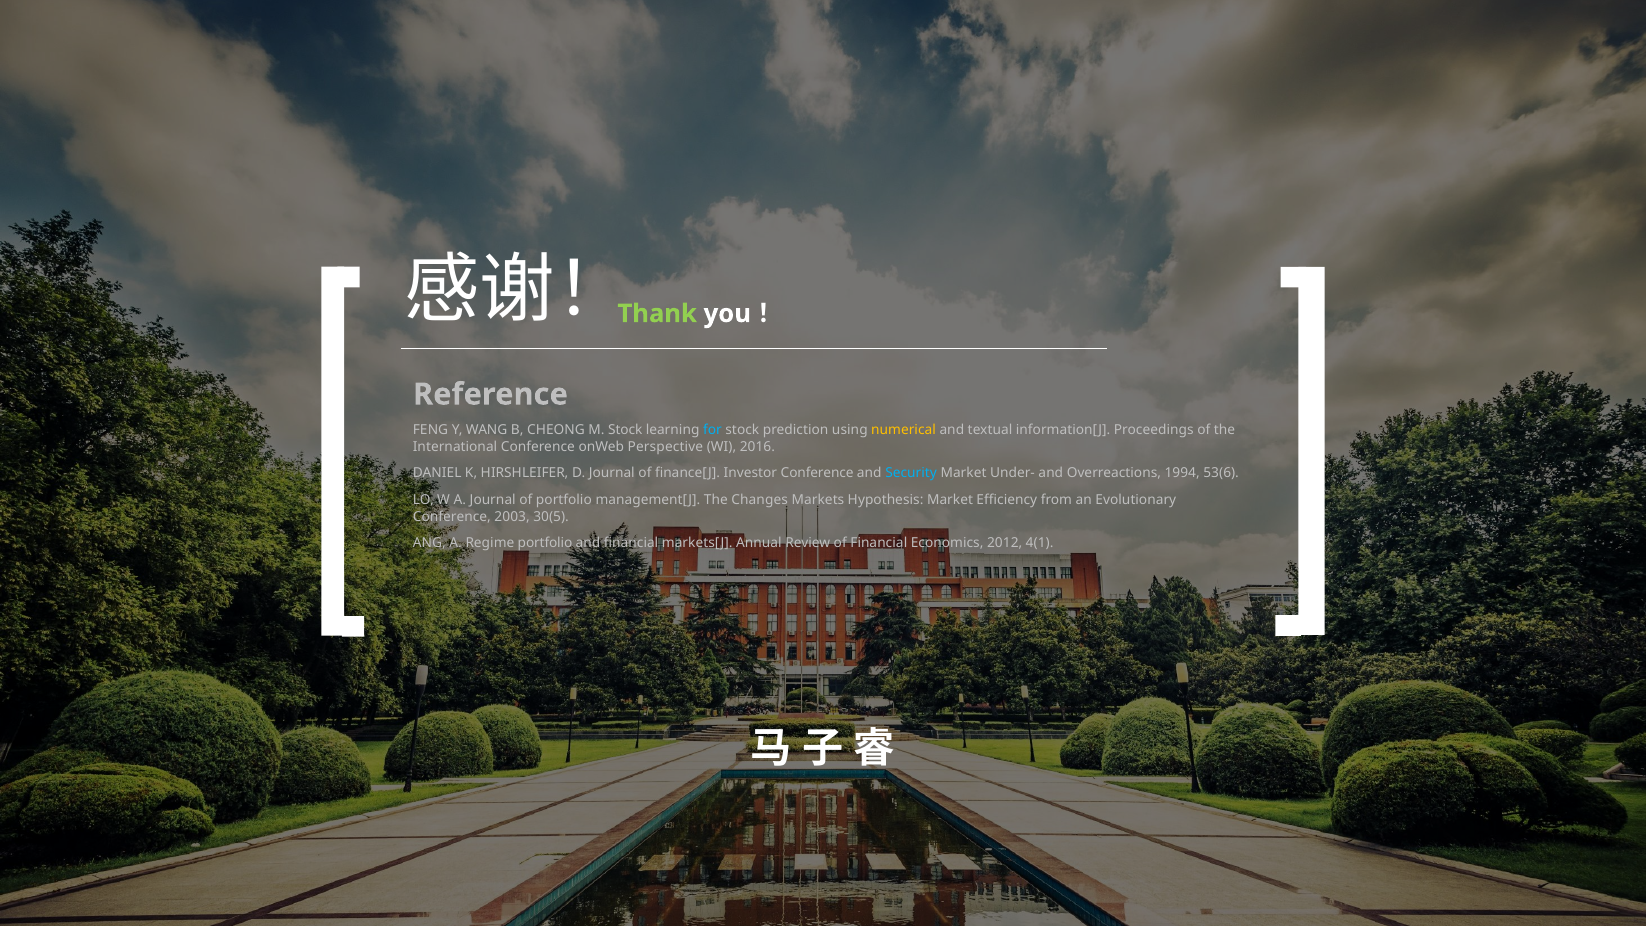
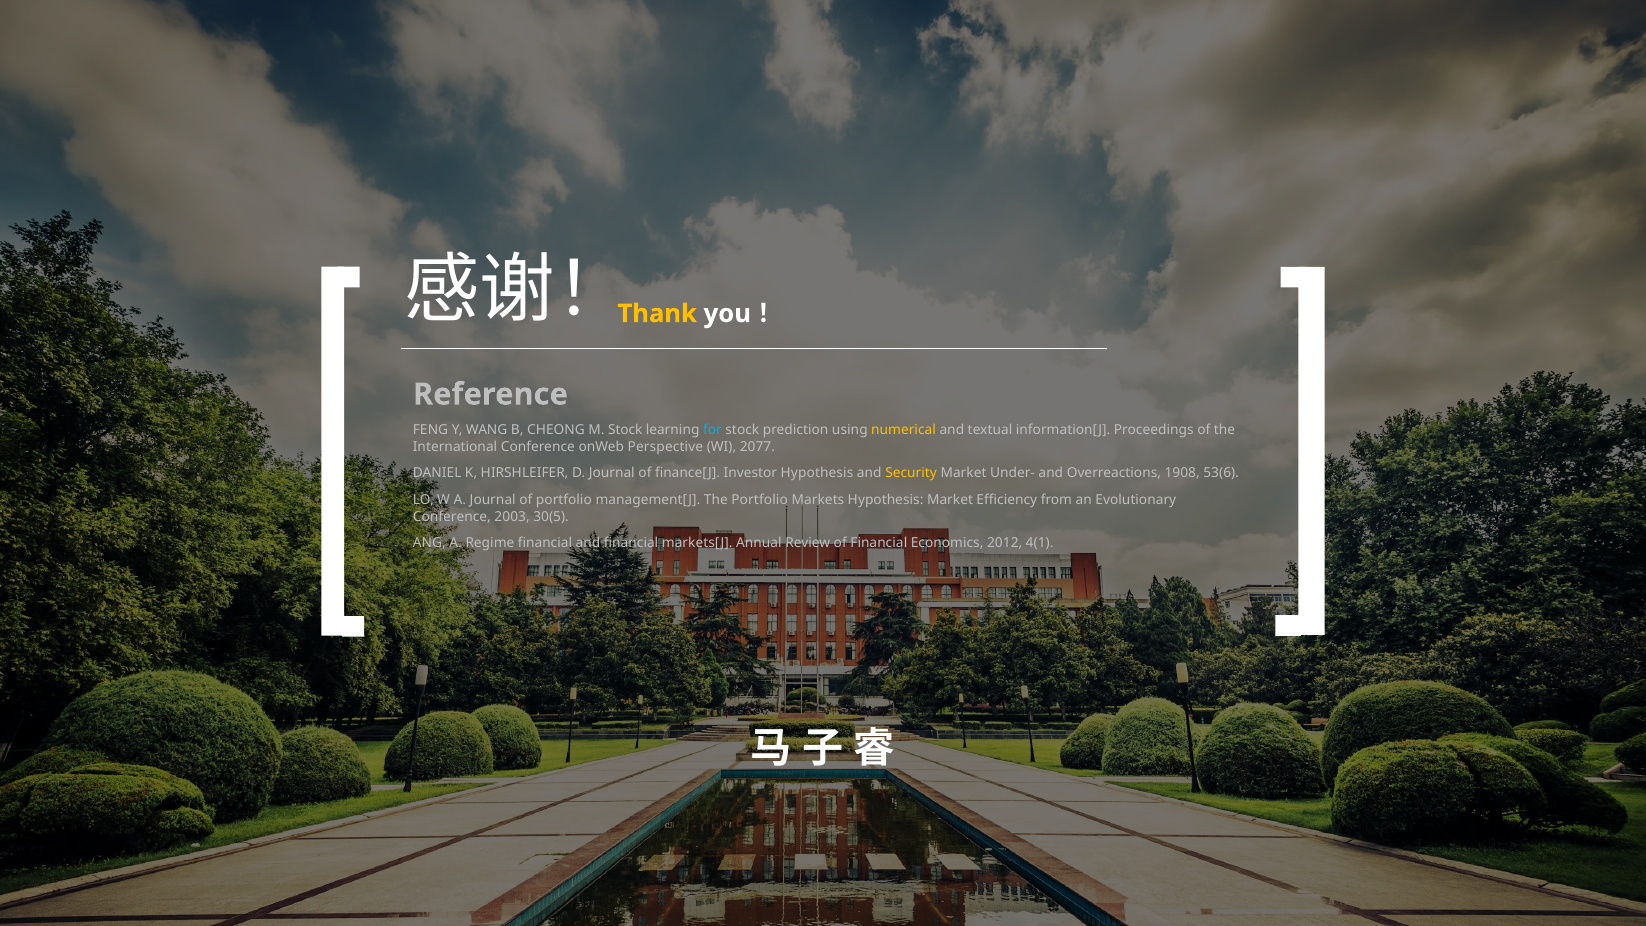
Thank colour: light green -> yellow
2016: 2016 -> 2077
Investor Conference: Conference -> Hypothesis
Security colour: light blue -> yellow
1994: 1994 -> 1908
The Changes: Changes -> Portfolio
Regime portfolio: portfolio -> financial
